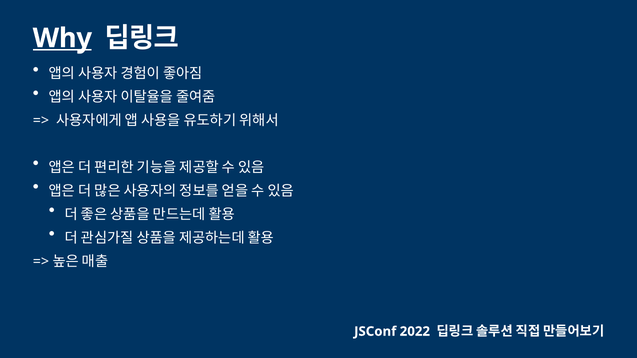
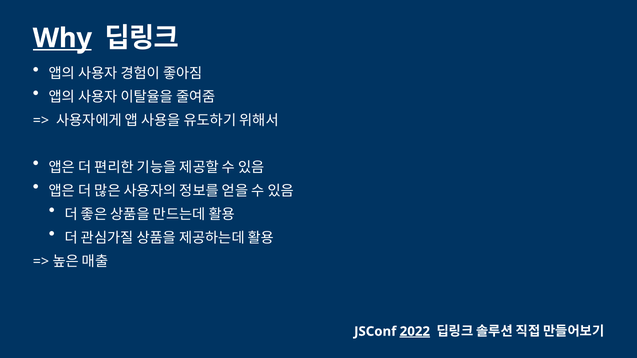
2022 underline: none -> present
